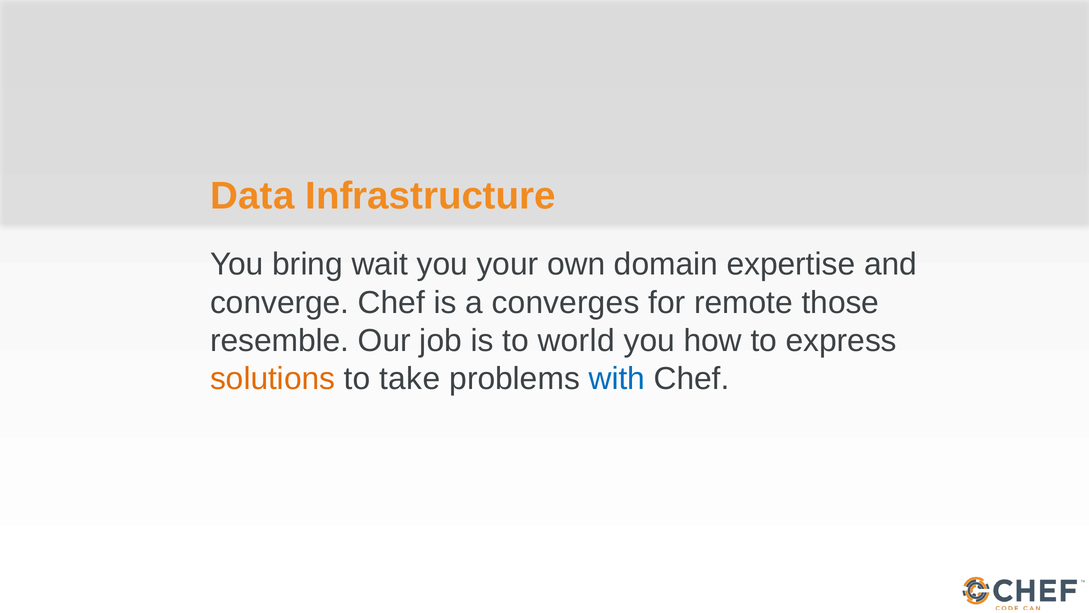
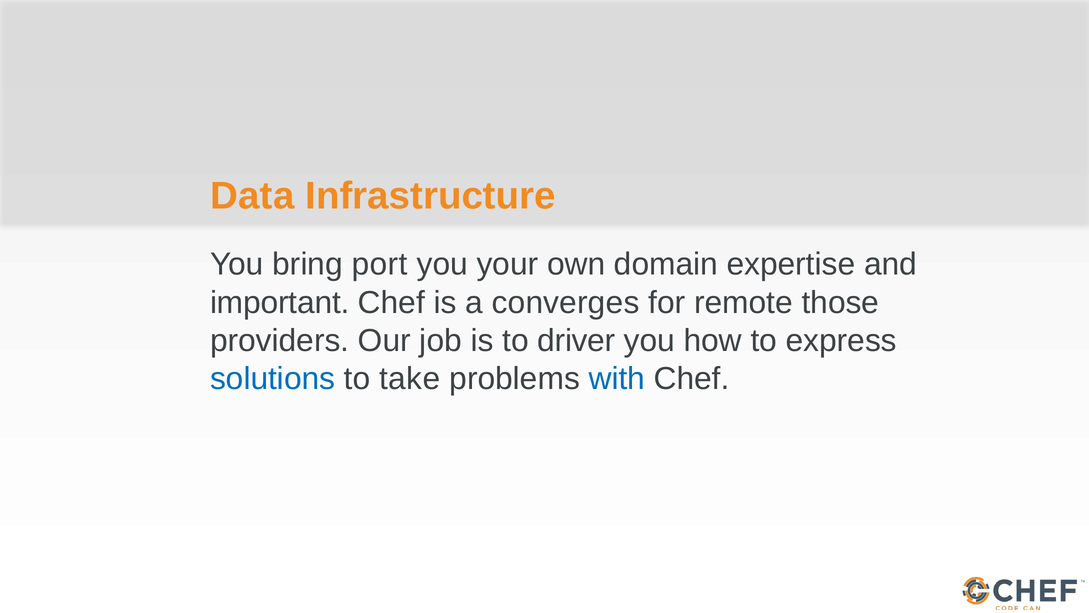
wait: wait -> port
converge: converge -> important
resemble: resemble -> providers
world: world -> driver
solutions colour: orange -> blue
